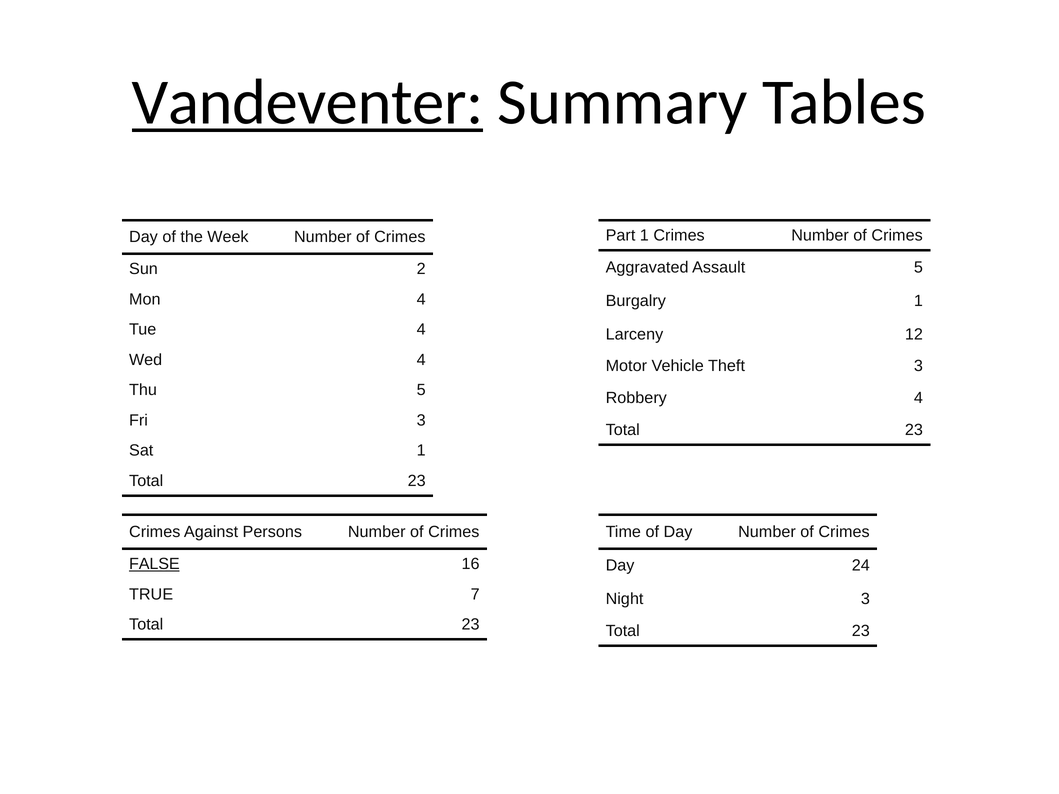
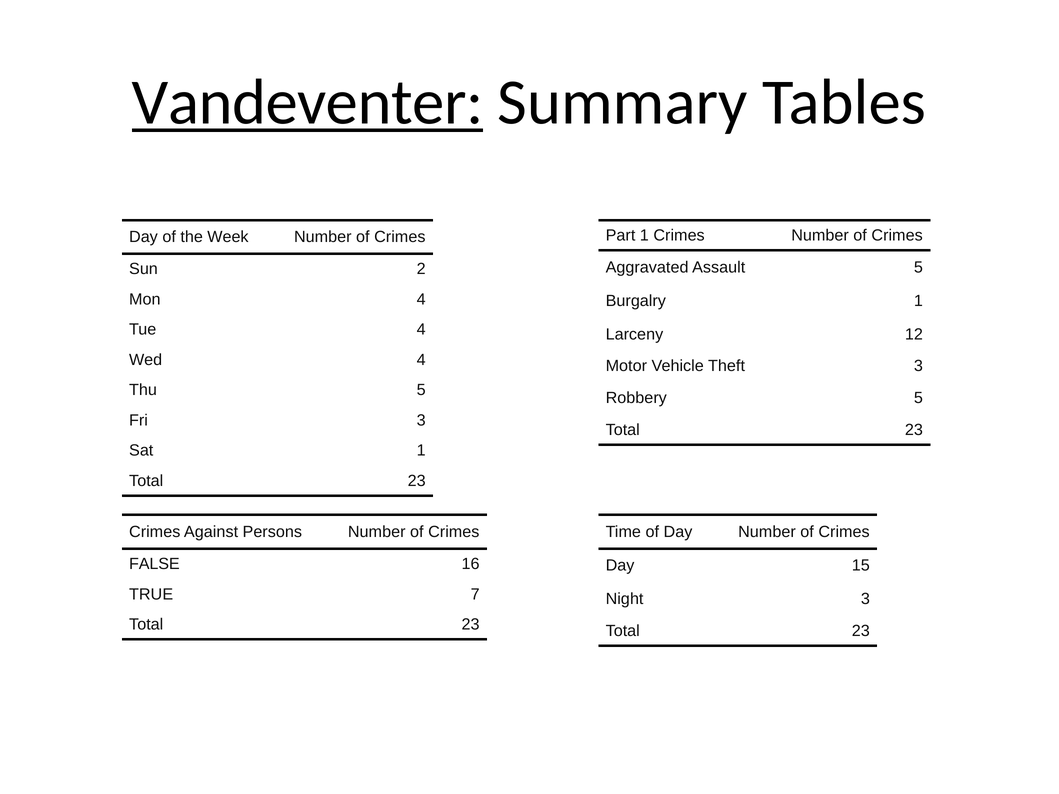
Robbery 4: 4 -> 5
FALSE underline: present -> none
24: 24 -> 15
